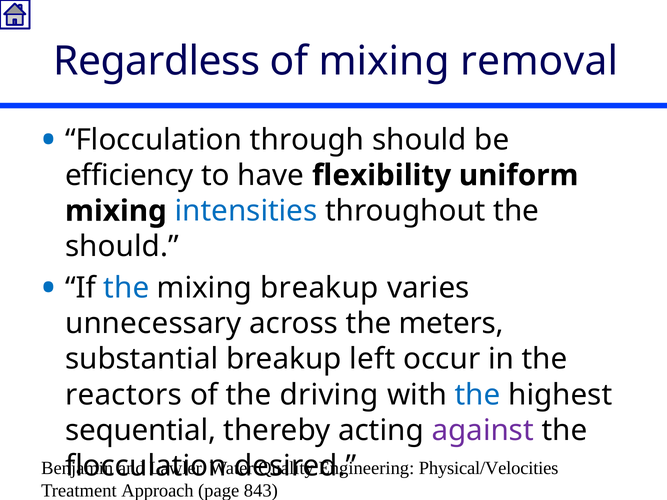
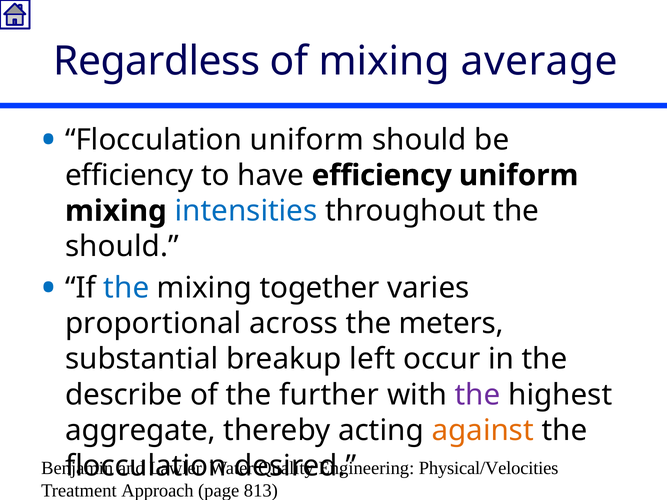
removal: removal -> average
Flocculation through: through -> uniform
have flexibility: flexibility -> efficiency
mixing breakup: breakup -> together
unnecessary: unnecessary -> proportional
reactors: reactors -> describe
driving: driving -> further
the at (478, 395) colour: blue -> purple
sequential: sequential -> aggregate
against colour: purple -> orange
843: 843 -> 813
